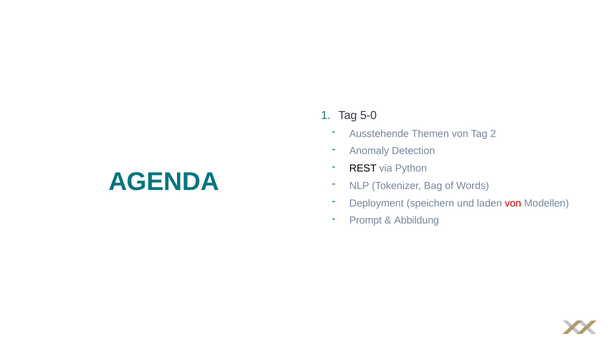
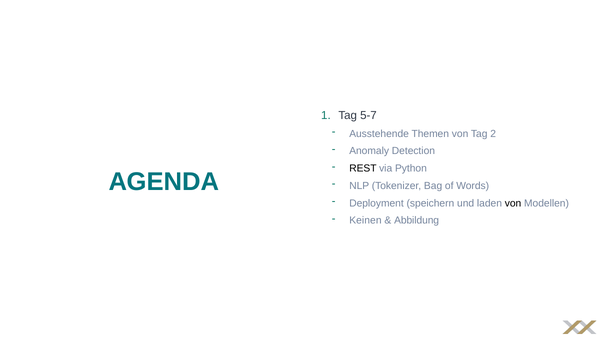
5-0: 5-0 -> 5-7
von at (513, 203) colour: red -> black
Prompt: Prompt -> Keinen
